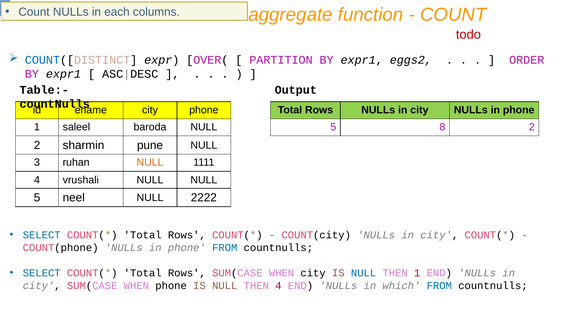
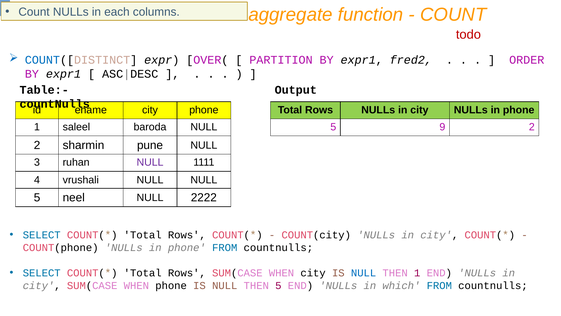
eggs2: eggs2 -> fred2
8: 8 -> 9
NULL at (150, 162) colour: orange -> purple
THEN 4: 4 -> 5
